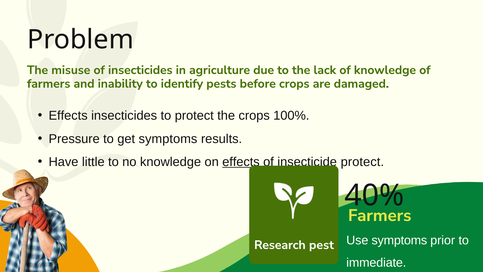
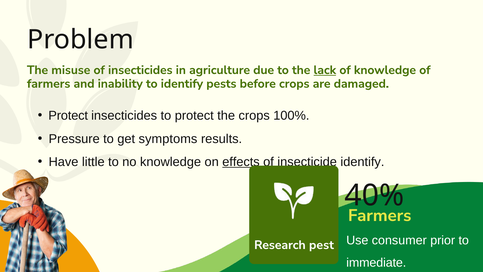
lack underline: none -> present
Effects at (68, 116): Effects -> Protect
protect at (362, 162): protect -> identify
Use symptoms: symptoms -> consumer
